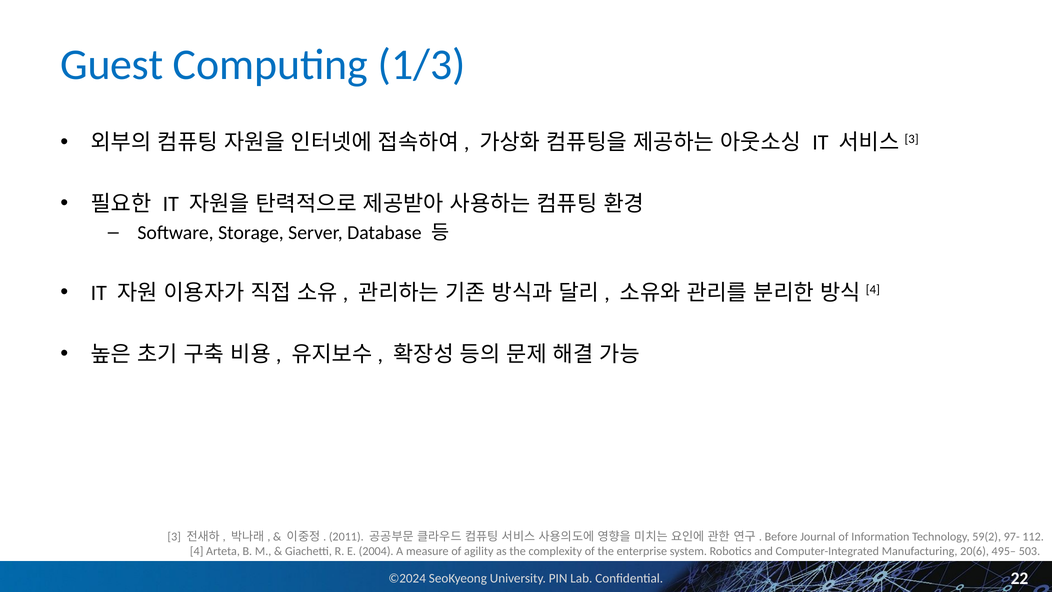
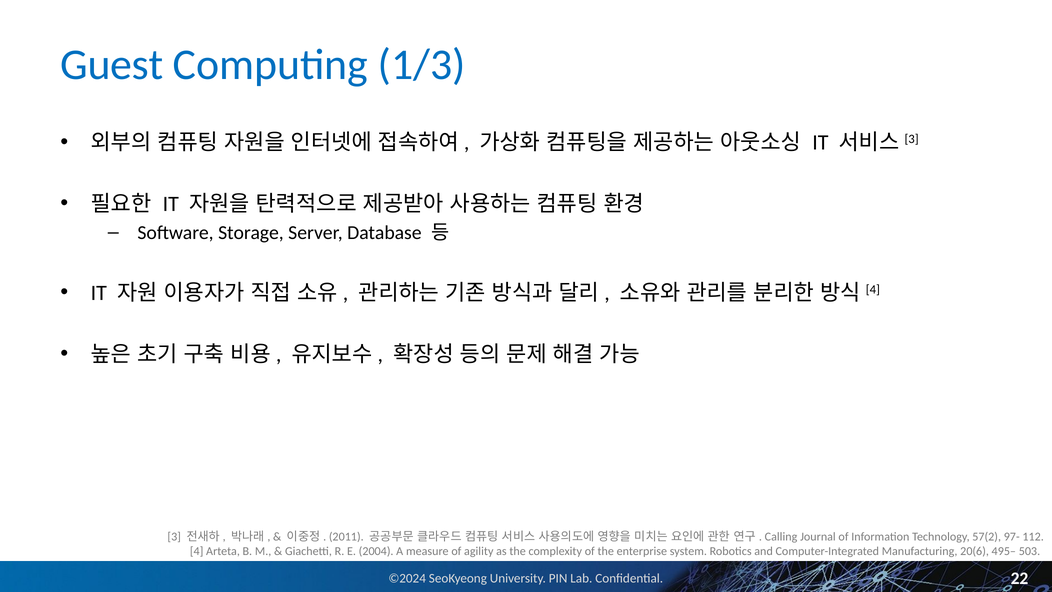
Before: Before -> Calling
59(2: 59(2 -> 57(2
